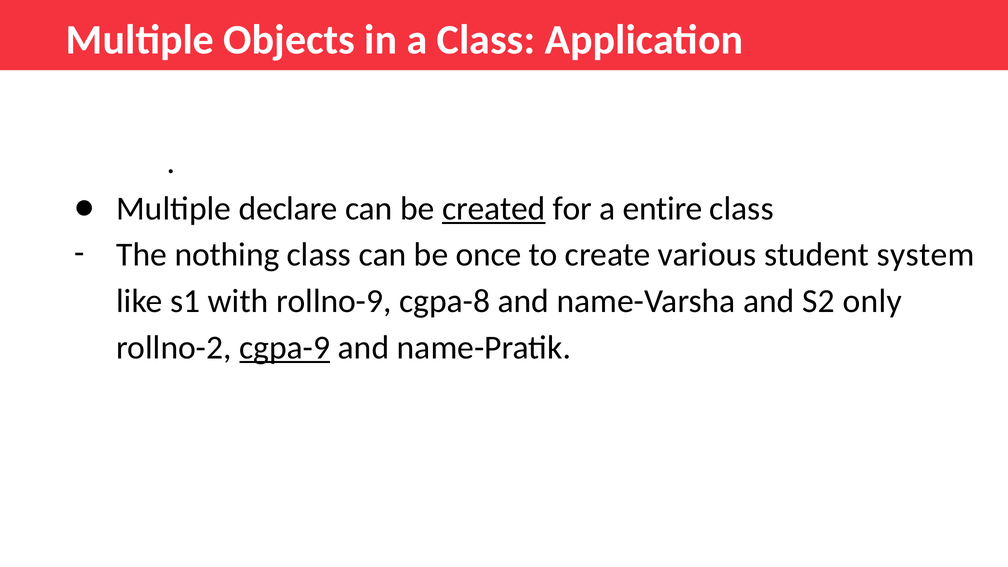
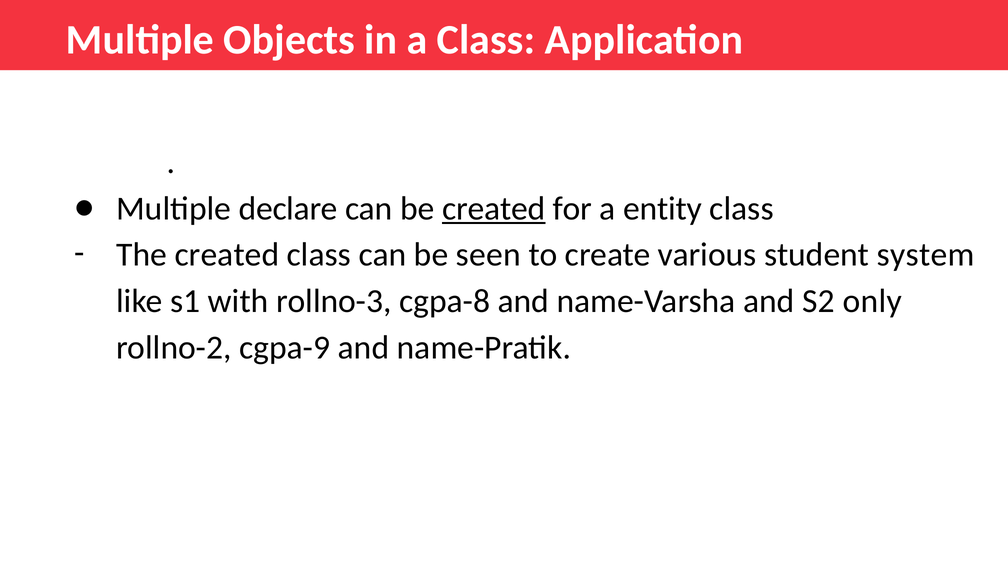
entire: entire -> entity
The nothing: nothing -> created
once: once -> seen
rollno-9: rollno-9 -> rollno-3
cgpa-9 underline: present -> none
